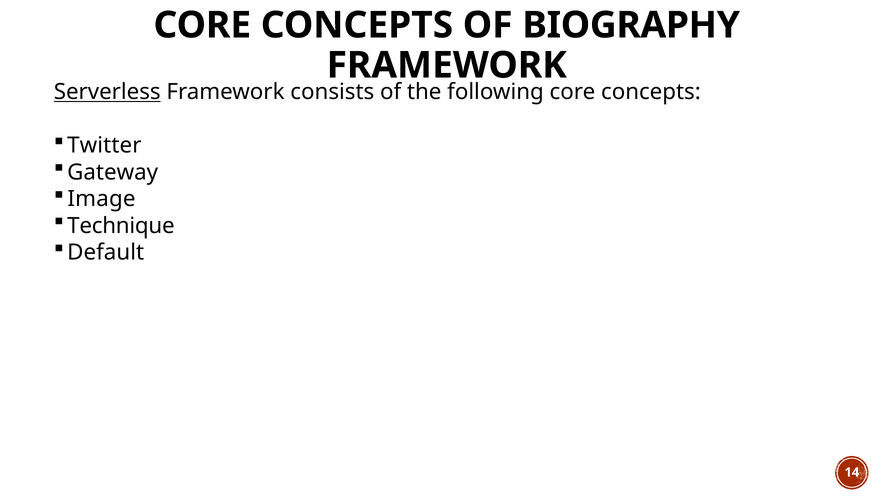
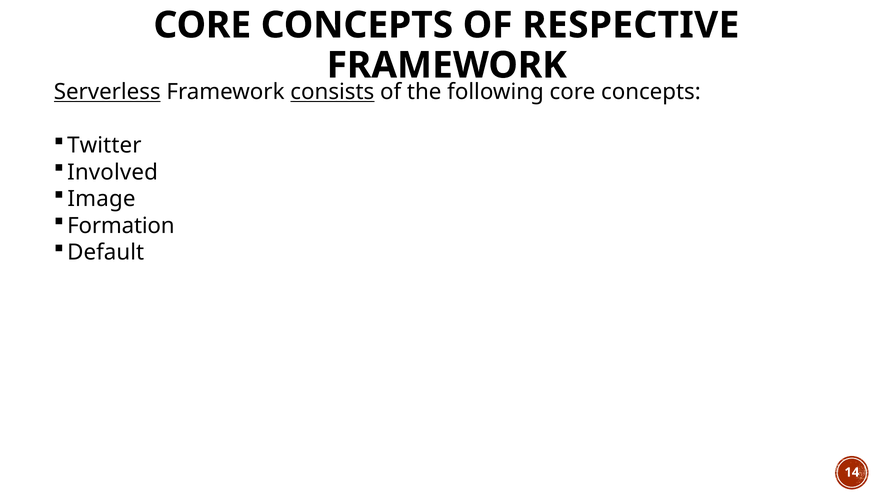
BIOGRAPHY: BIOGRAPHY -> RESPECTIVE
consists underline: none -> present
Gateway: Gateway -> Involved
Technique: Technique -> Formation
